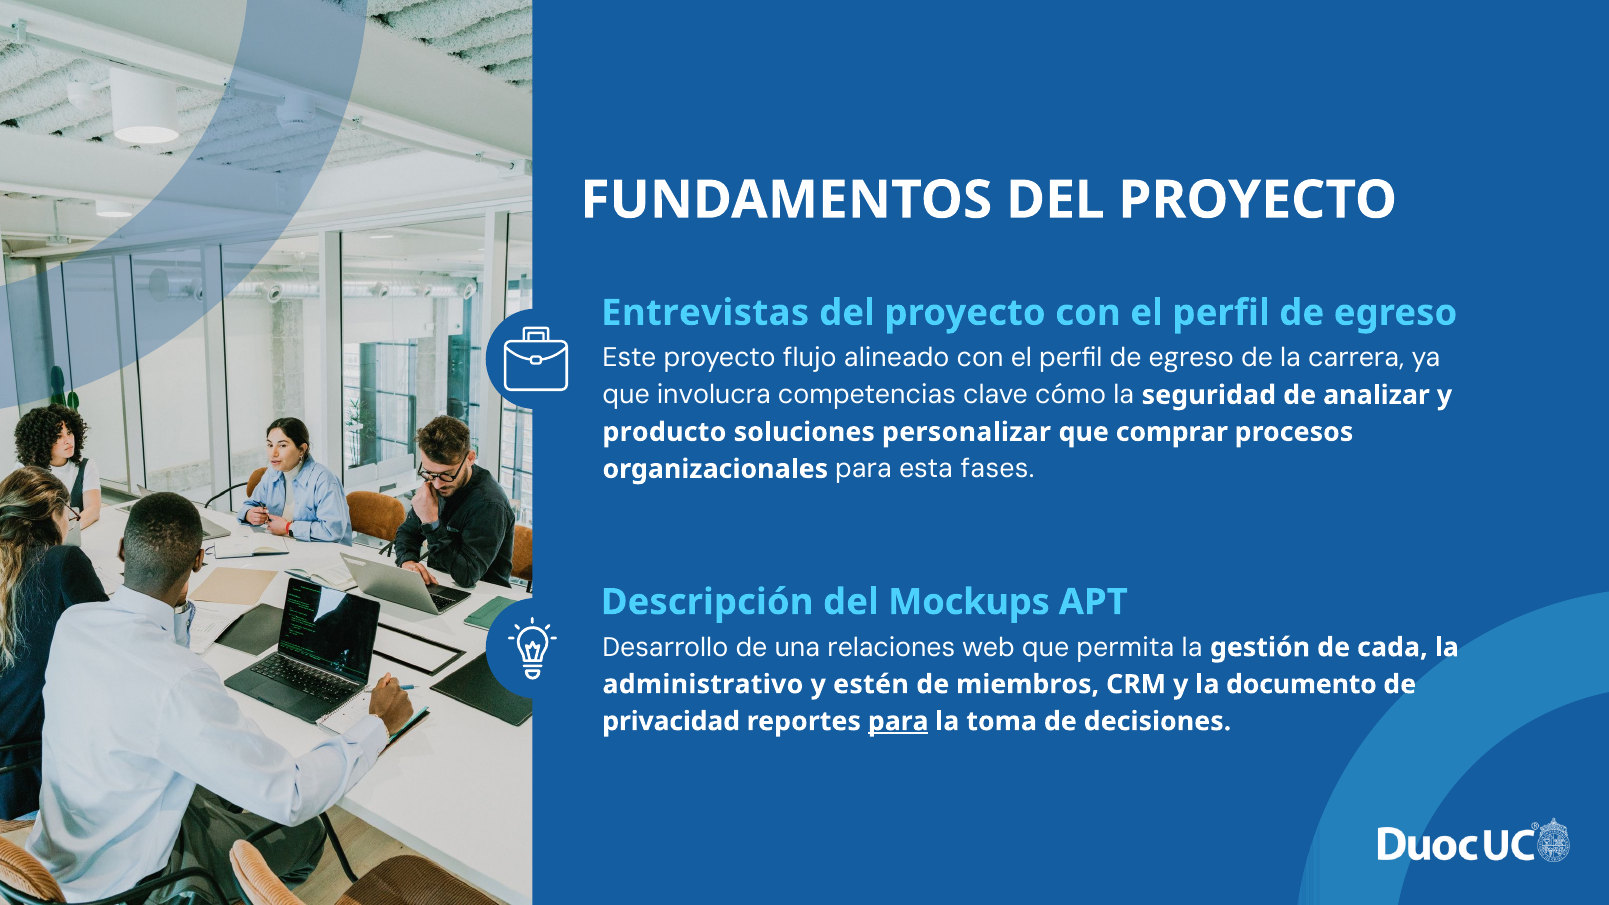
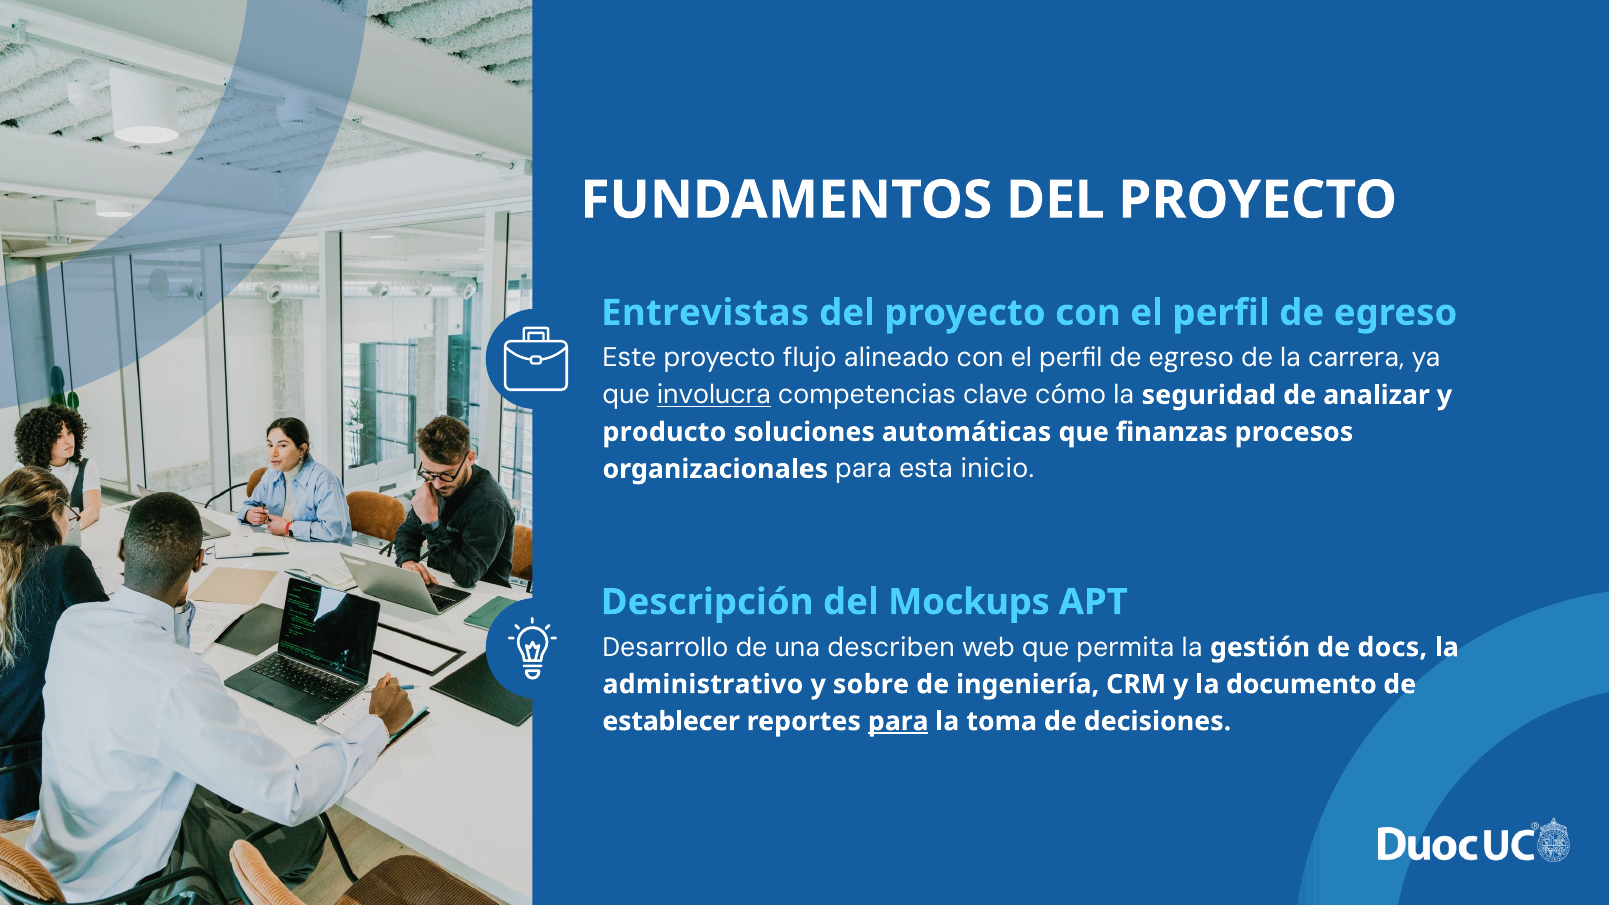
involucra underline: none -> present
personalizar: personalizar -> automáticas
comprar: comprar -> finanzas
fases: fases -> inicio
relaciones: relaciones -> describen
cada: cada -> docs
estén: estén -> sobre
miembros: miembros -> ingeniería
privacidad: privacidad -> establecer
